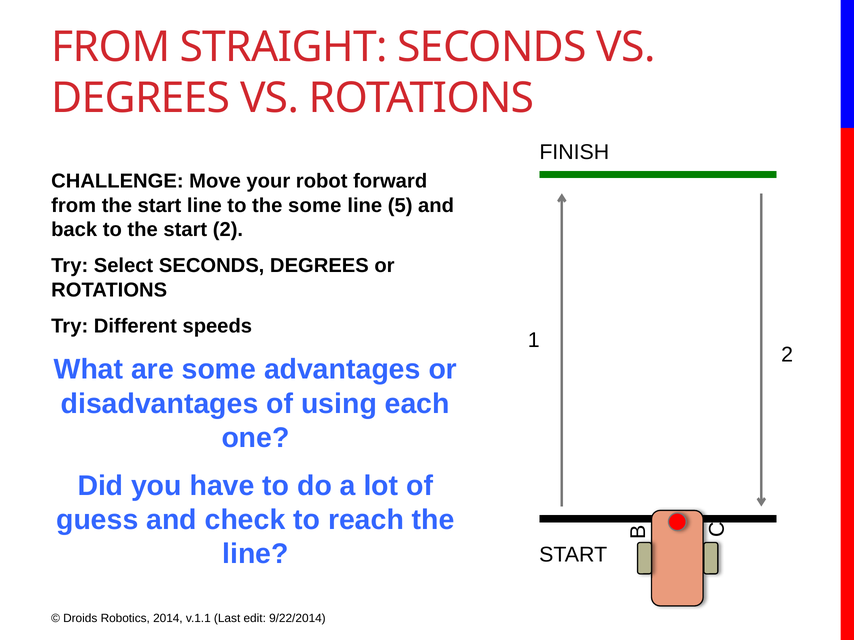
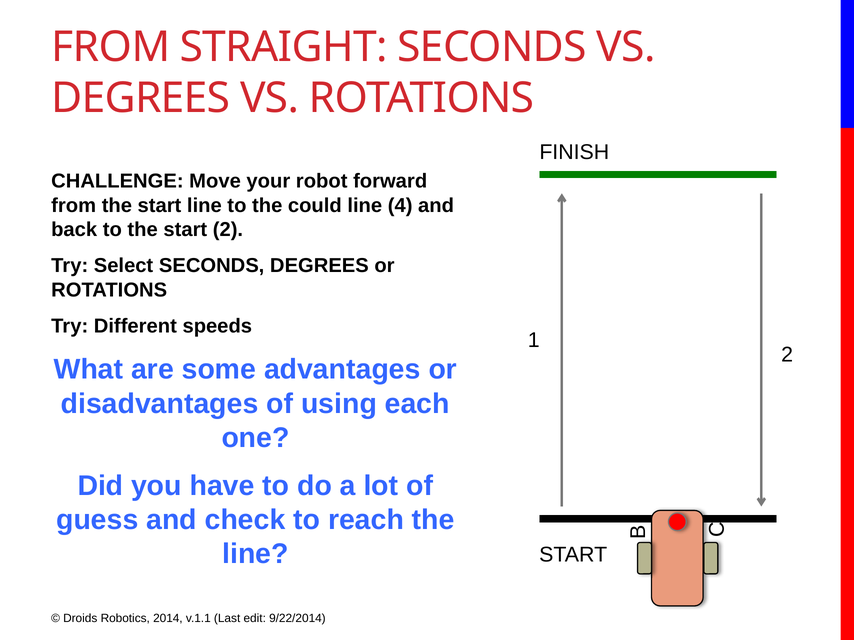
the some: some -> could
5: 5 -> 4
